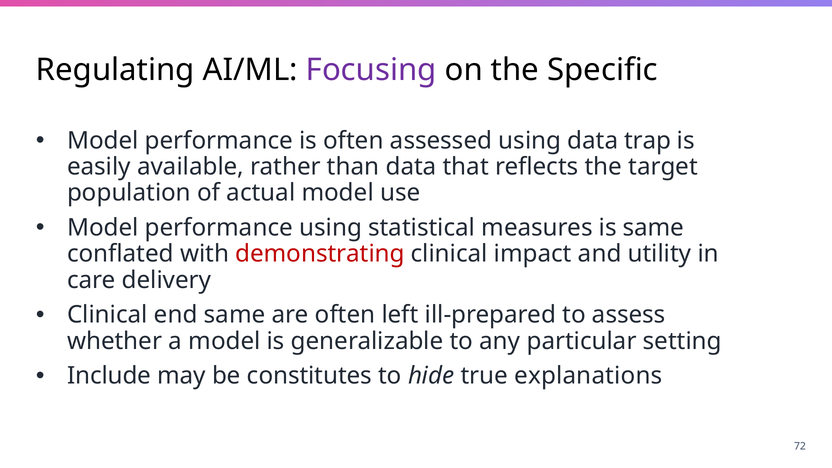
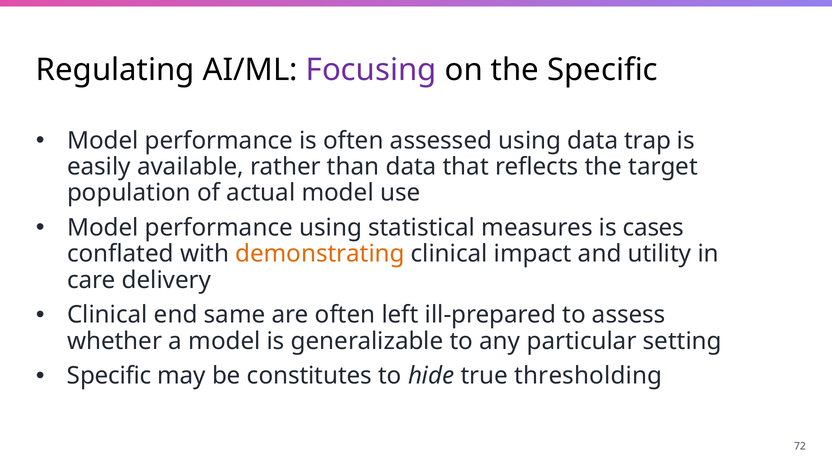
is same: same -> cases
demonstrating colour: red -> orange
Include at (109, 376): Include -> Specific
explanations: explanations -> thresholding
